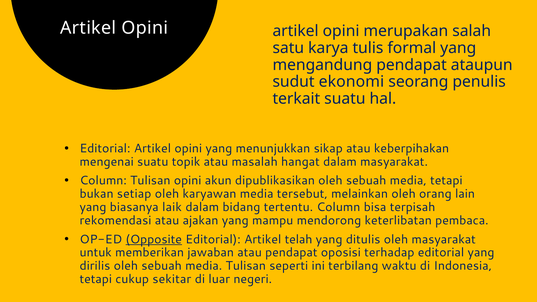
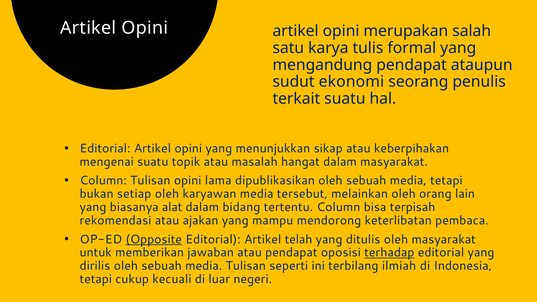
akun: akun -> lama
laik: laik -> alat
terhadap underline: none -> present
waktu: waktu -> ilmiah
sekitar: sekitar -> kecuali
